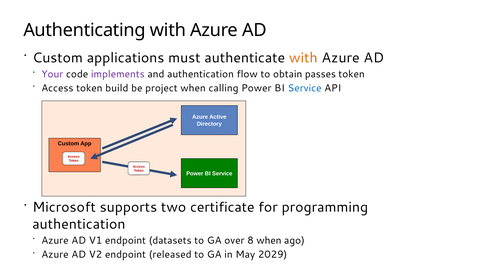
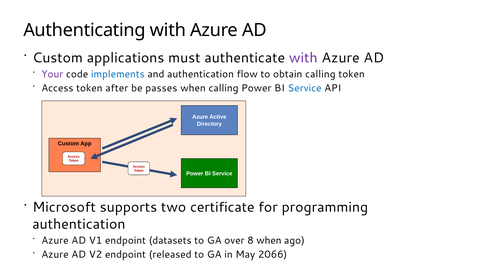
with at (303, 58) colour: orange -> purple
implements colour: purple -> blue
obtain passes: passes -> calling
build: build -> after
project: project -> passes
2029: 2029 -> 2066
